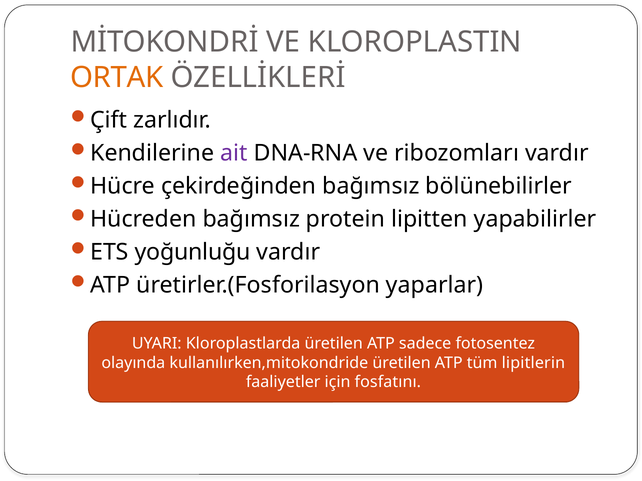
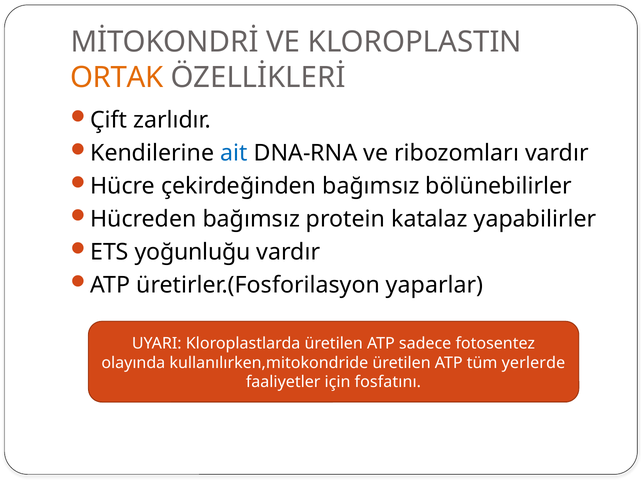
ait colour: purple -> blue
lipitten: lipitten -> katalaz
lipitlerin: lipitlerin -> yerlerde
